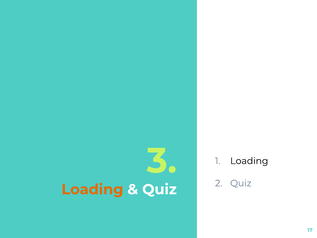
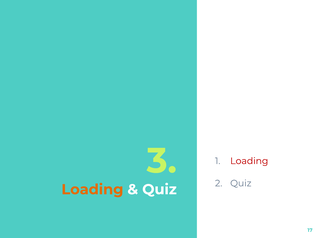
Loading at (249, 161) colour: black -> red
